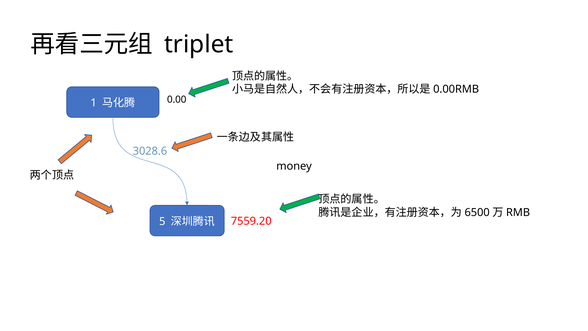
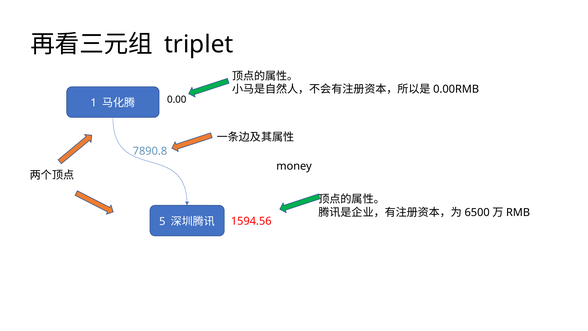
3028.6: 3028.6 -> 7890.8
7559.20: 7559.20 -> 1594.56
